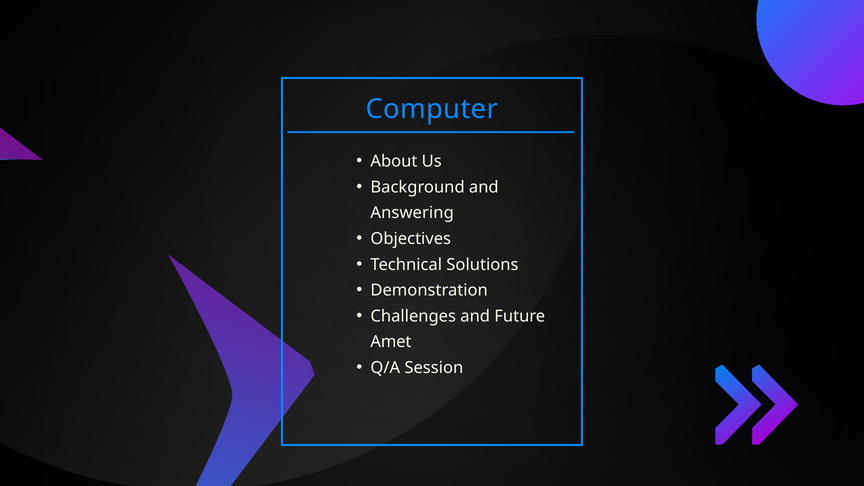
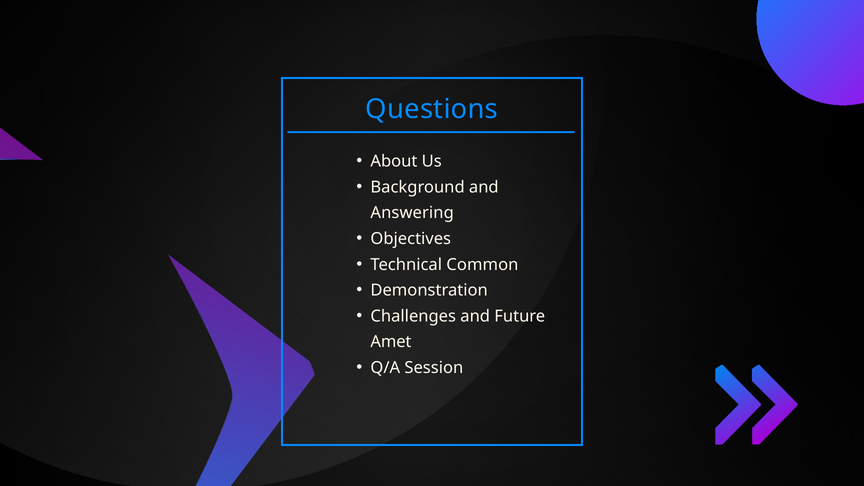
Computer: Computer -> Questions
Solutions: Solutions -> Common
